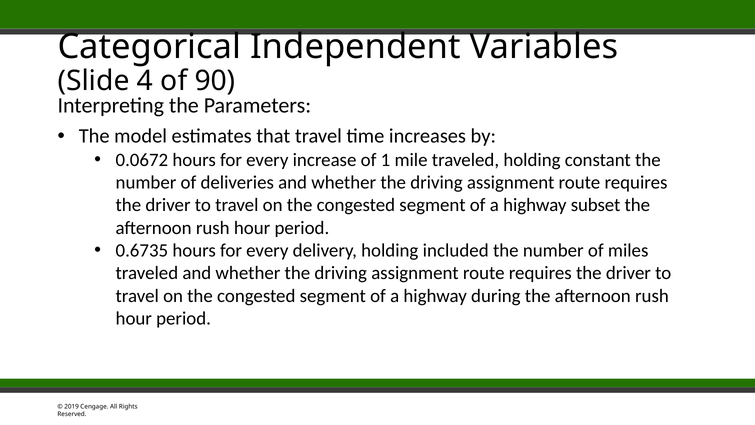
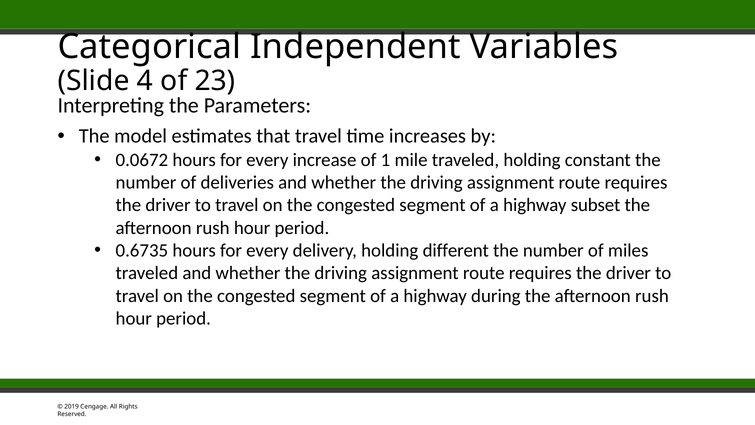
90: 90 -> 23
included: included -> different
